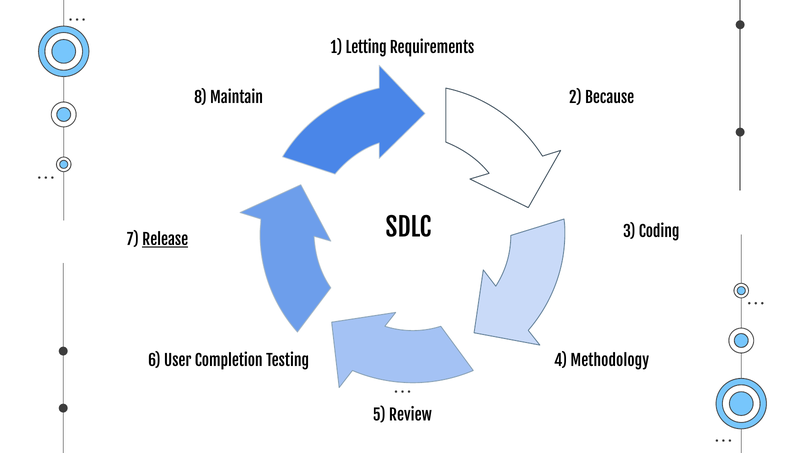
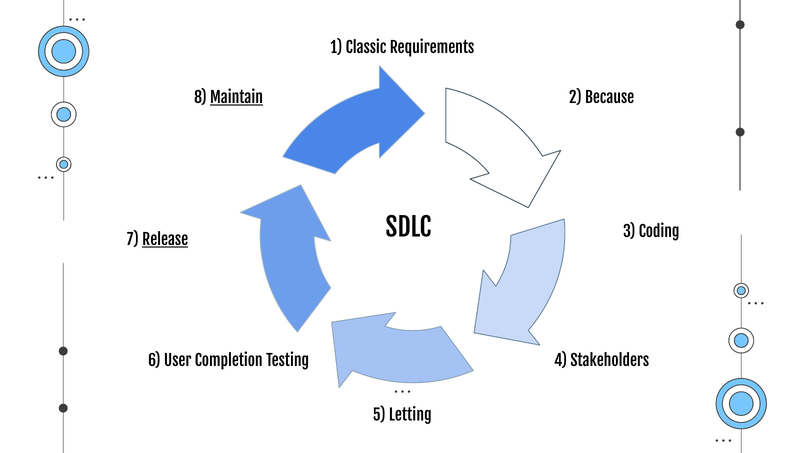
Letting: Letting -> Classic
Maintain underline: none -> present
Methodology: Methodology -> Stakeholders
Review: Review -> Letting
